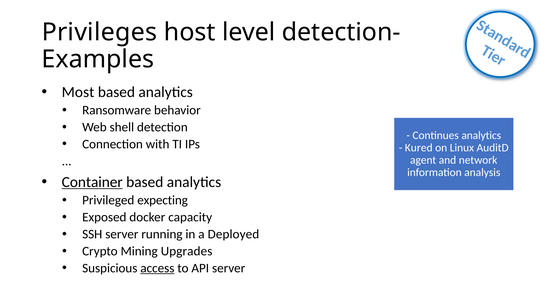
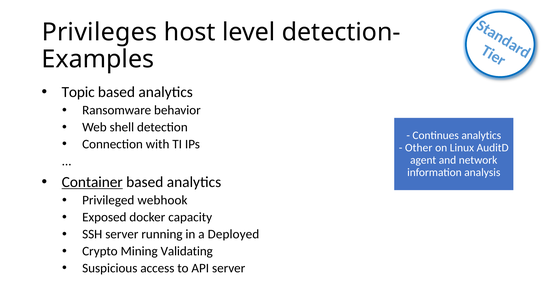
Most: Most -> Topic
Kured: Kured -> Other
expecting: expecting -> webhook
Upgrades: Upgrades -> Validating
access underline: present -> none
